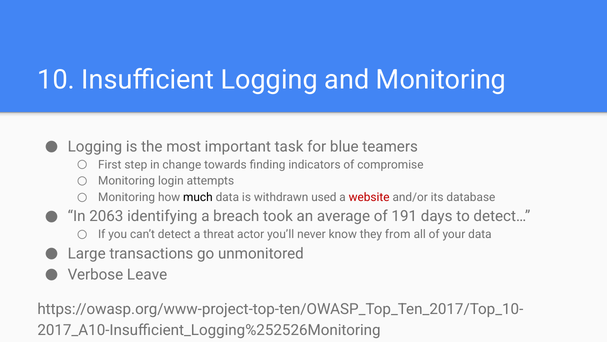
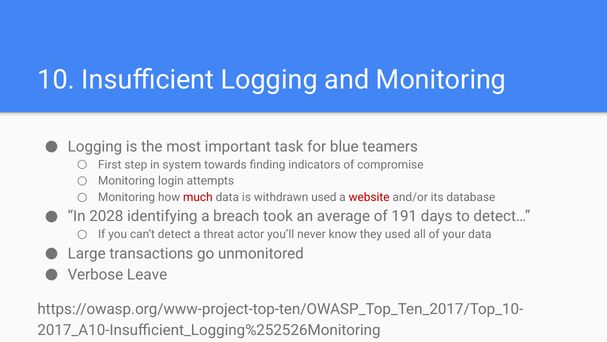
change: change -> system
much colour: black -> red
2063: 2063 -> 2028
they from: from -> used
